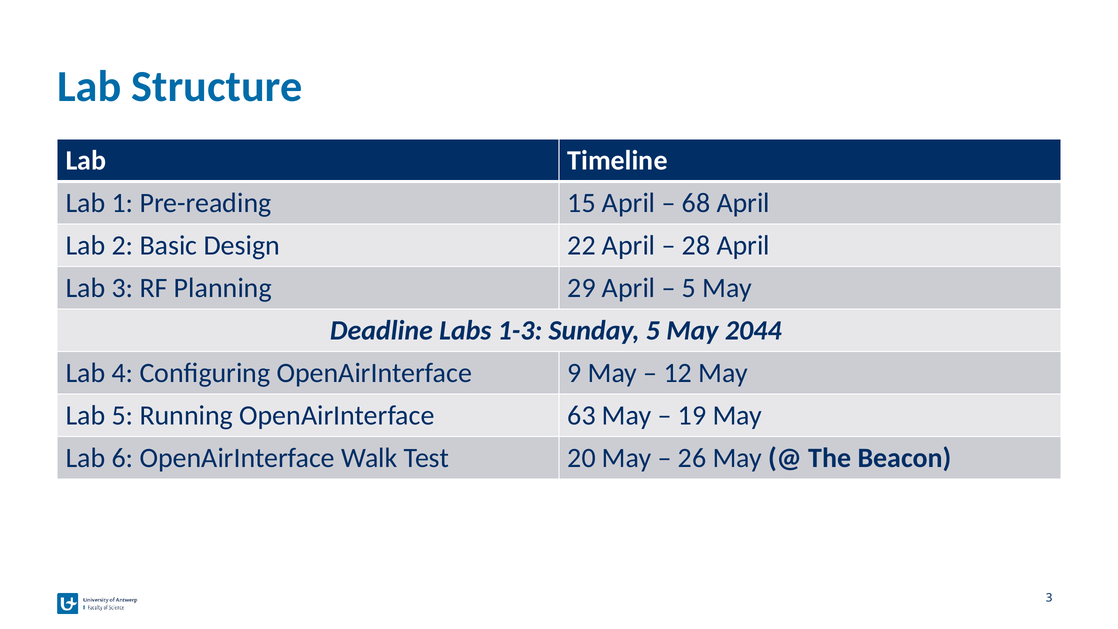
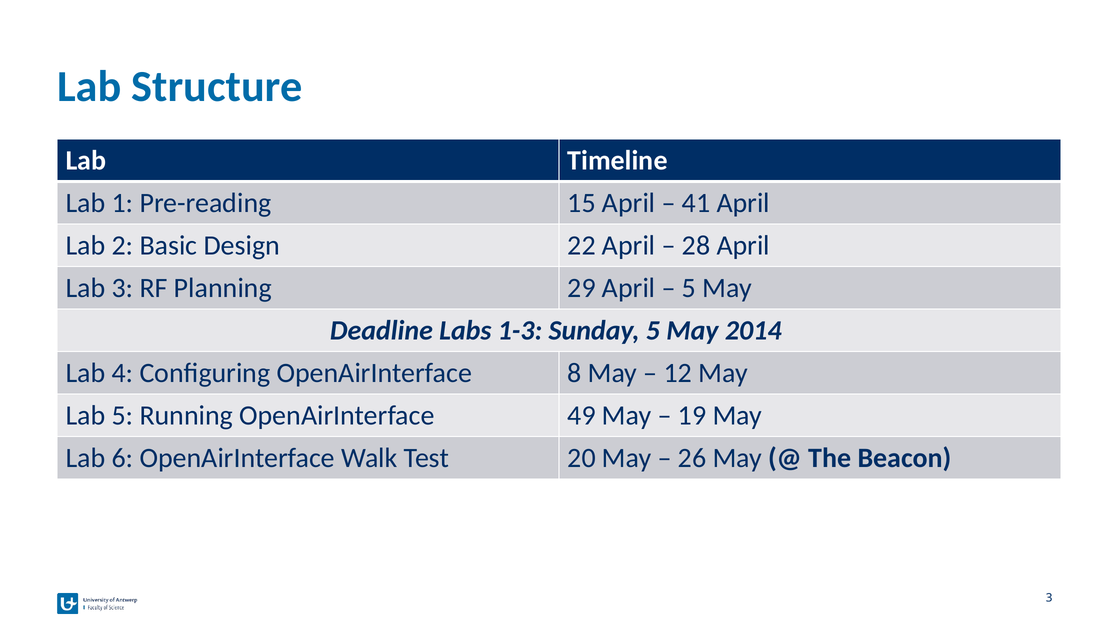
68: 68 -> 41
2044: 2044 -> 2014
9: 9 -> 8
63: 63 -> 49
